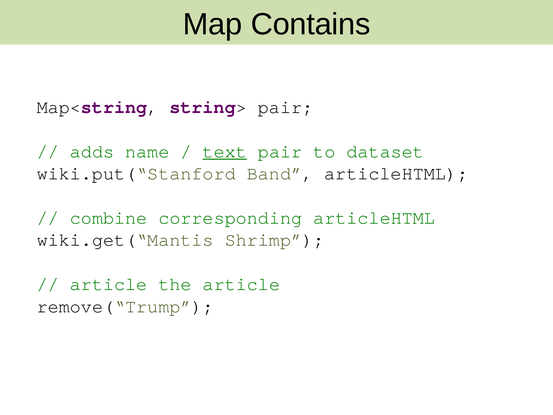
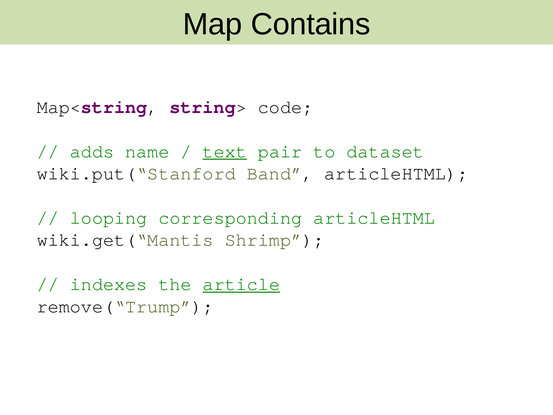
string> pair: pair -> code
combine: combine -> looping
article at (109, 284): article -> indexes
article at (241, 284) underline: none -> present
